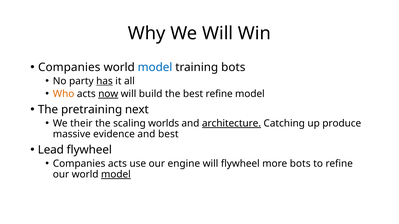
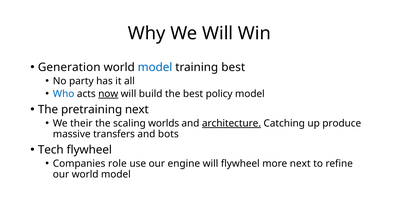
Companies at (69, 67): Companies -> Generation
training bots: bots -> best
has underline: present -> none
Who colour: orange -> blue
best refine: refine -> policy
evidence: evidence -> transfers
and best: best -> bots
Lead: Lead -> Tech
Companies acts: acts -> role
more bots: bots -> next
model at (116, 175) underline: present -> none
